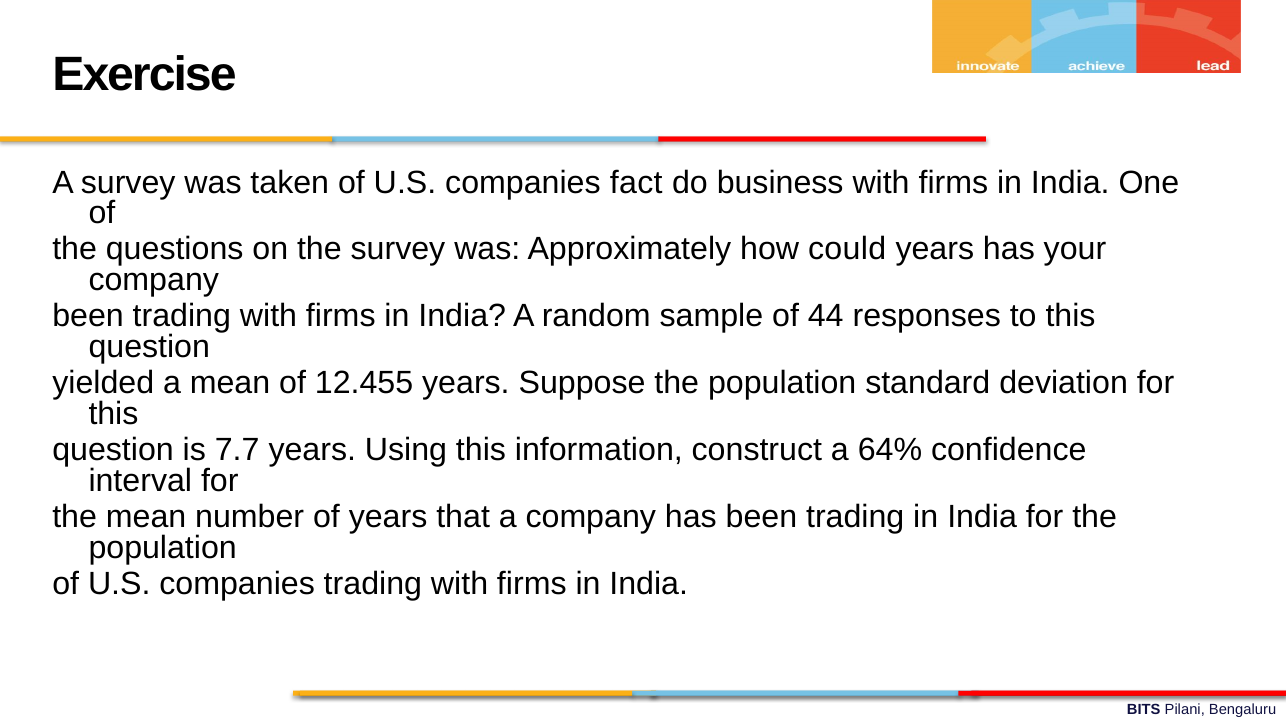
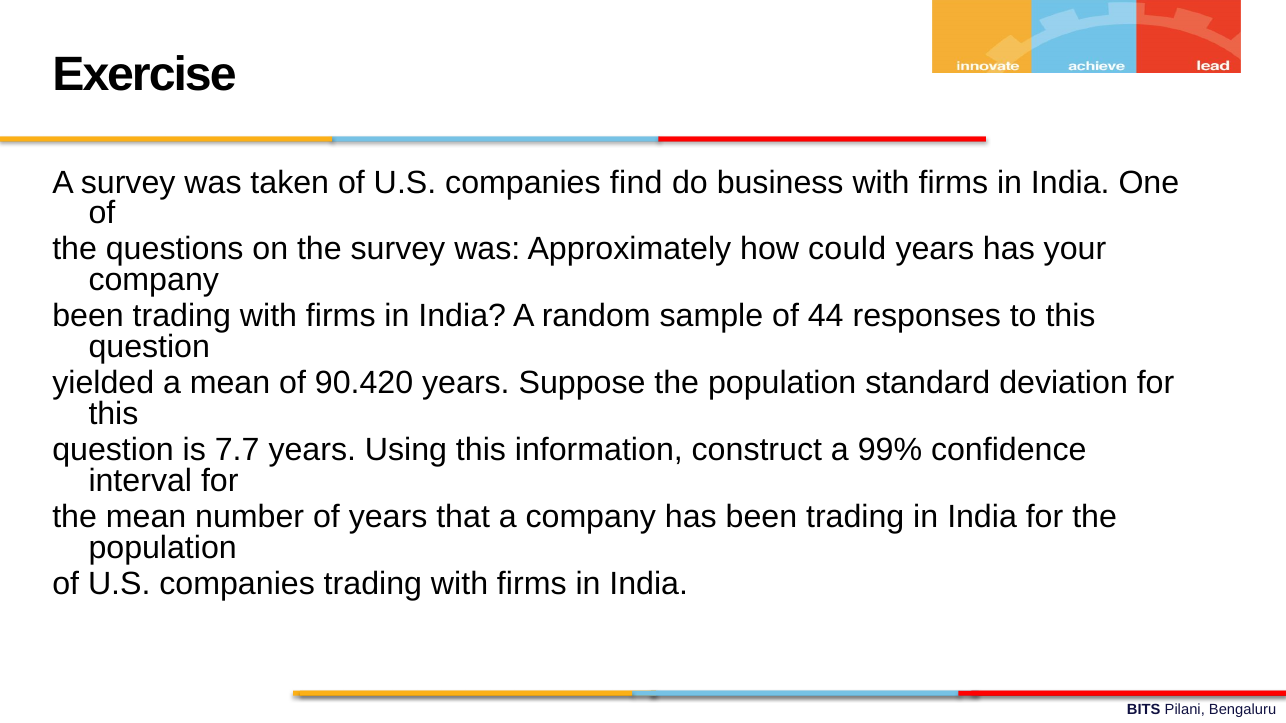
fact: fact -> find
12.455: 12.455 -> 90.420
64%: 64% -> 99%
